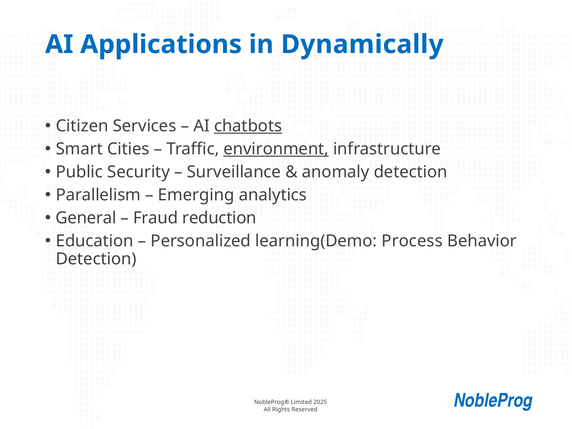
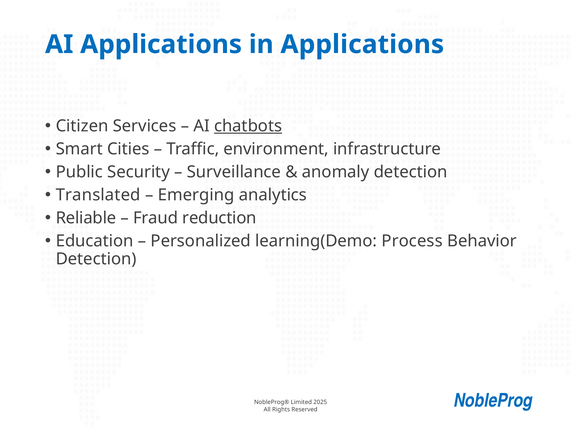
in Dynamically: Dynamically -> Applications
environment underline: present -> none
Parallelism: Parallelism -> Translated
General: General -> Reliable
